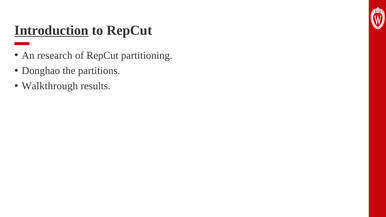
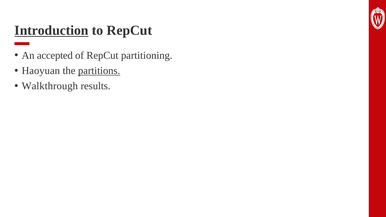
research: research -> accepted
Donghao: Donghao -> Haoyuan
partitions underline: none -> present
